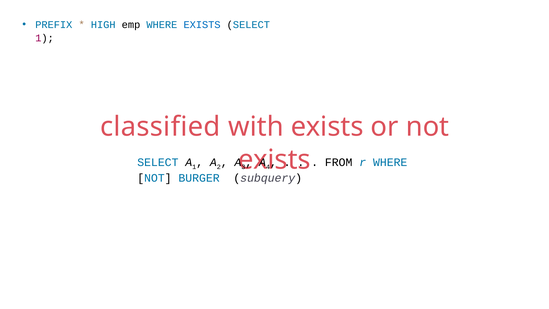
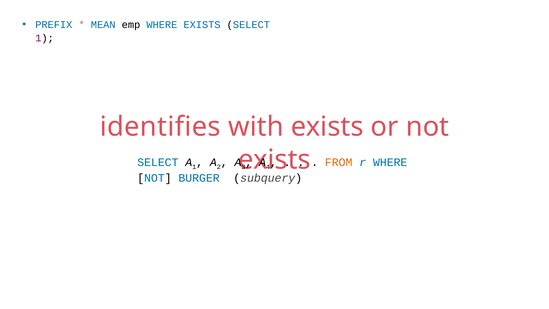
HIGH: HIGH -> MEAN
classified: classified -> identifies
FROM colour: black -> orange
